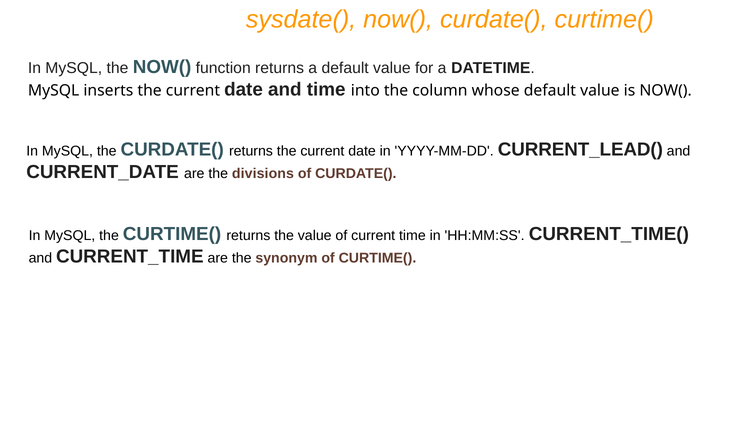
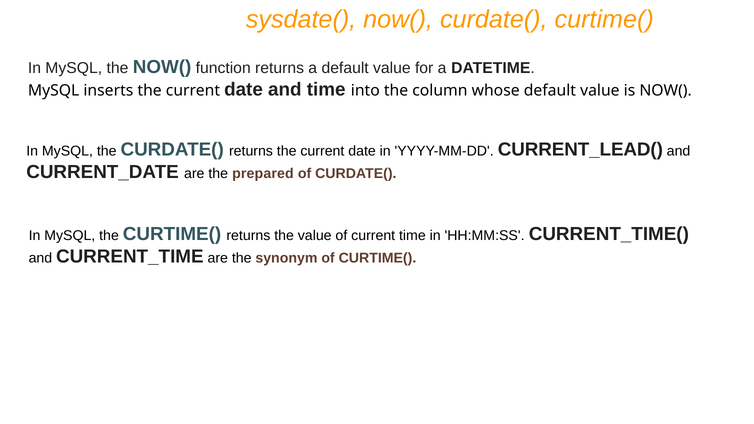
divisions: divisions -> prepared
